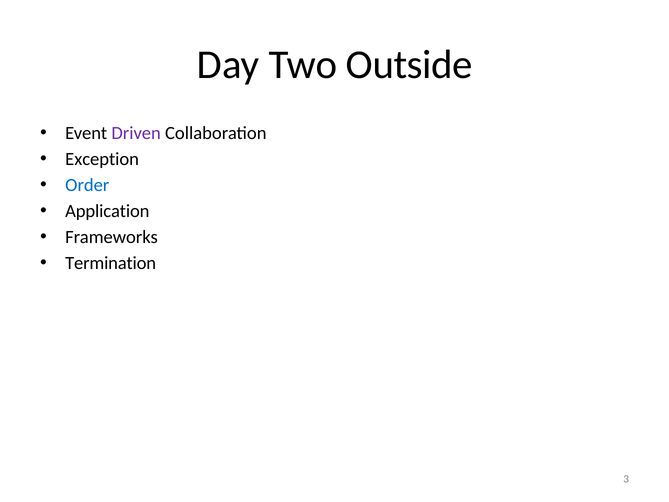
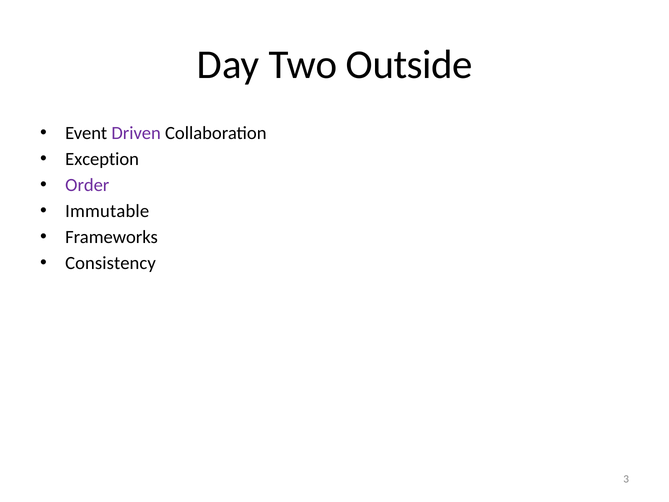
Order colour: blue -> purple
Application: Application -> Immutable
Termination: Termination -> Consistency
